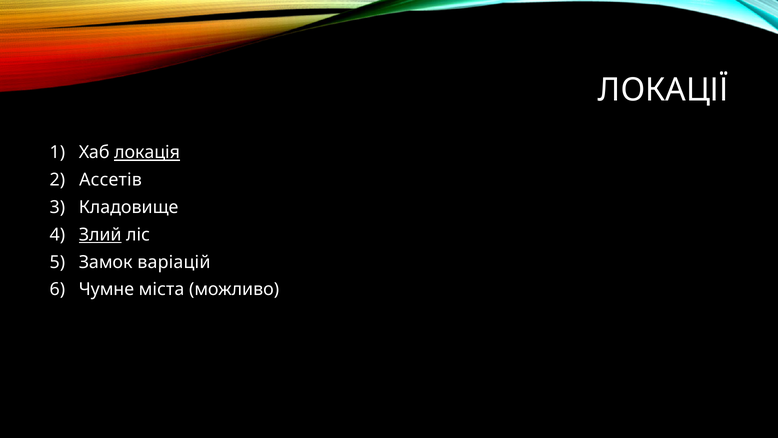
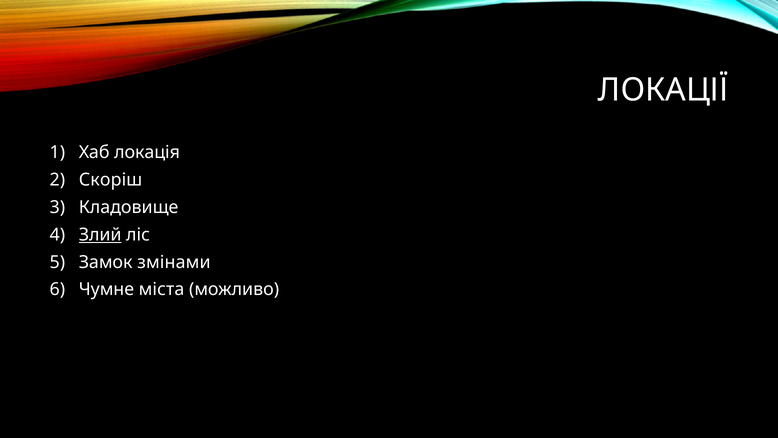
локація underline: present -> none
Ассетів: Ассетів -> Скоріш
варіацій: варіацій -> змінами
